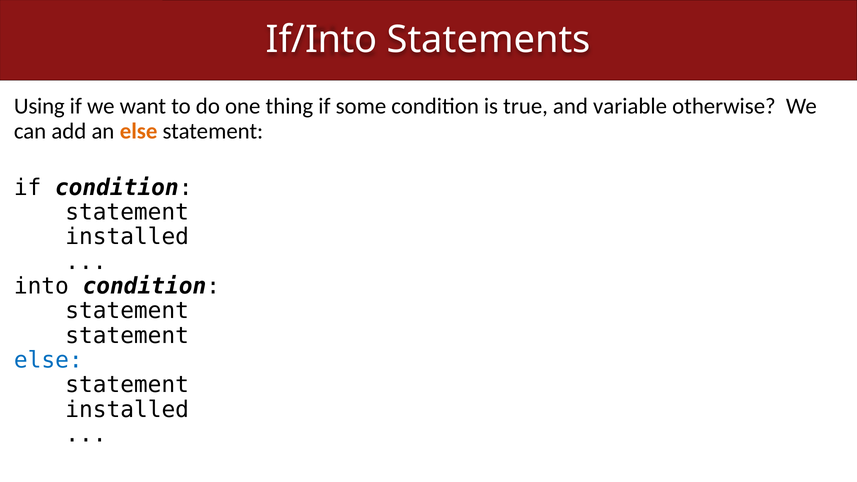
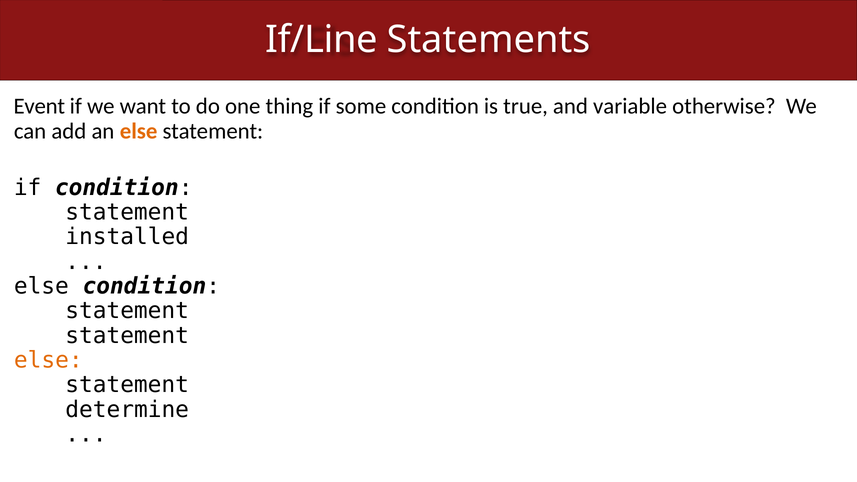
If/Into: If/Into -> If/Line
Using: Using -> Event
into at (41, 286): into -> else
else at (48, 360) colour: blue -> orange
installed at (127, 410): installed -> determine
